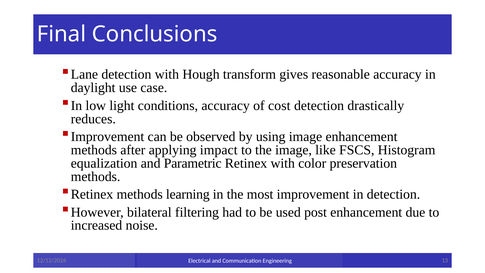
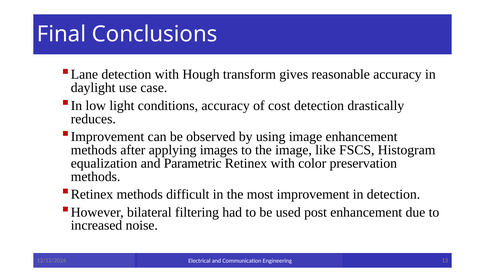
impact: impact -> images
learning: learning -> difficult
